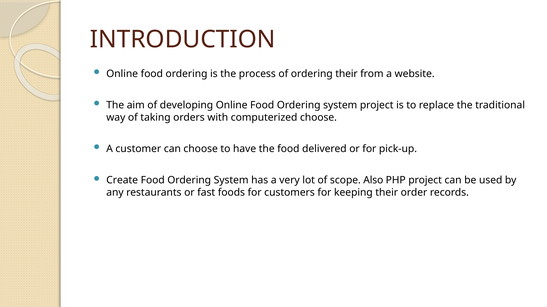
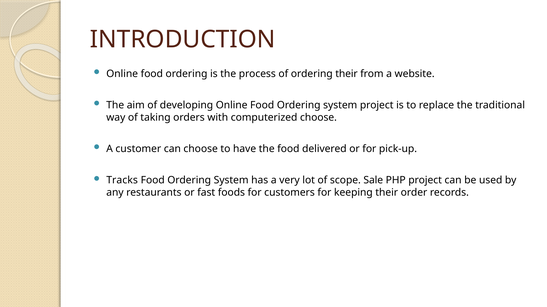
Create: Create -> Tracks
Also: Also -> Sale
